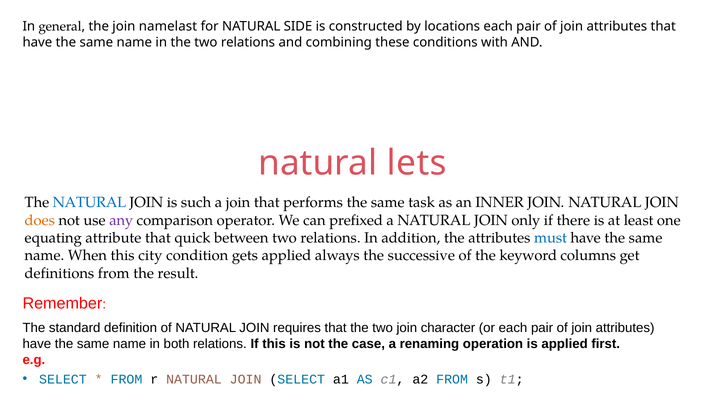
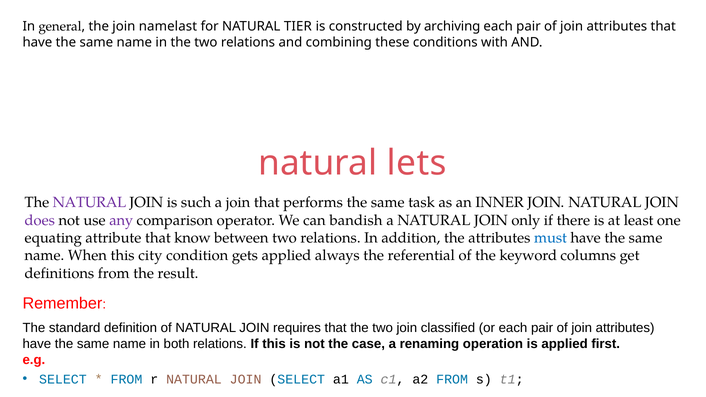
SIDE: SIDE -> TIER
locations: locations -> archiving
NATURAL at (89, 203) colour: blue -> purple
does colour: orange -> purple
prefixed: prefixed -> bandish
quick: quick -> know
successive: successive -> referential
character: character -> classified
